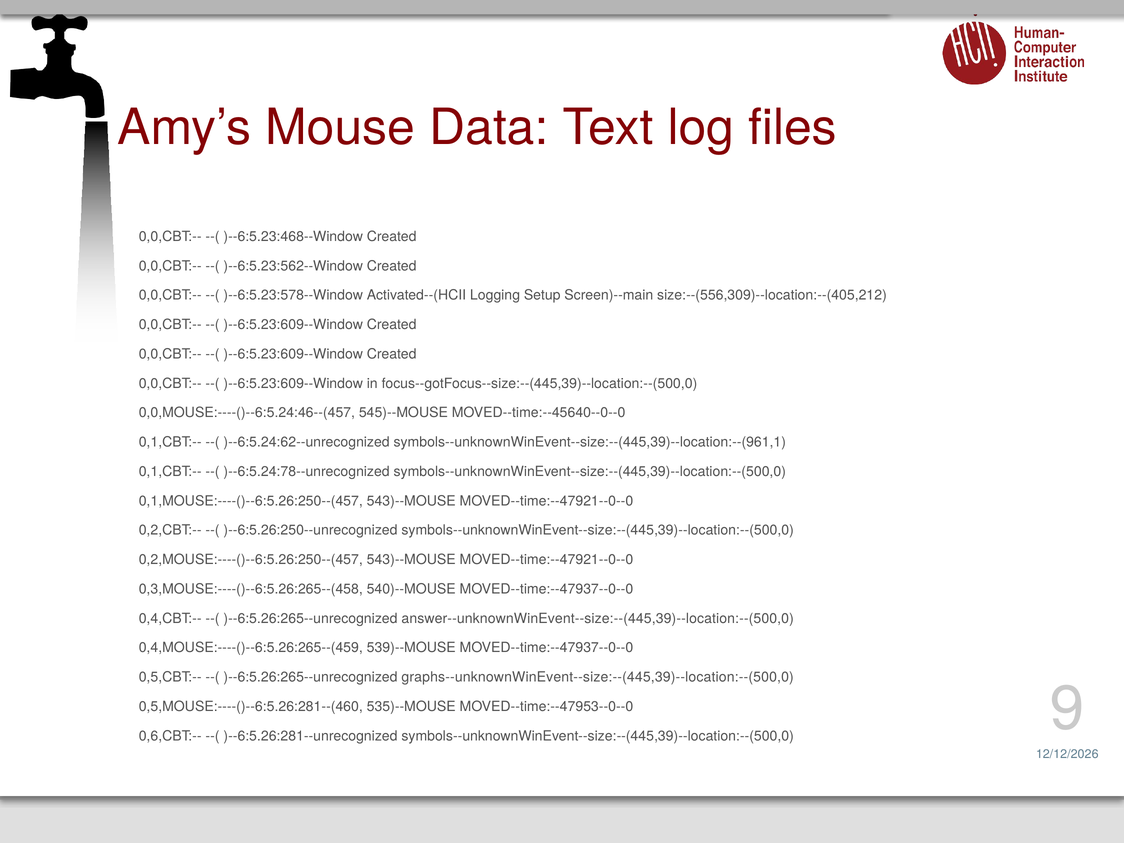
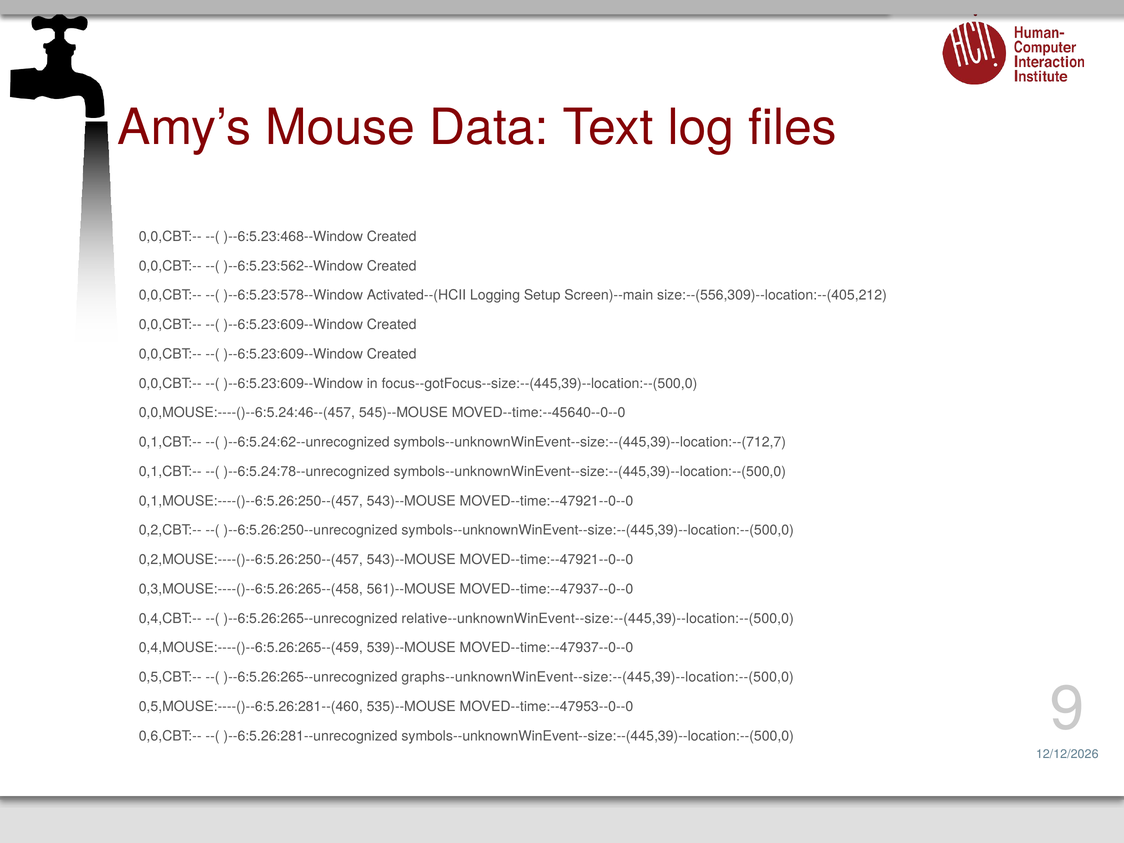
symbols--unknownWinEvent--size:--(445,39)--location:--(961,1: symbols--unknownWinEvent--size:--(445,39)--location:--(961,1 -> symbols--unknownWinEvent--size:--(445,39)--location:--(712,7
540)--MOUSE: 540)--MOUSE -> 561)--MOUSE
answer--unknownWinEvent--size:--(445,39)--location:--(500,0: answer--unknownWinEvent--size:--(445,39)--location:--(500,0 -> relative--unknownWinEvent--size:--(445,39)--location:--(500,0
